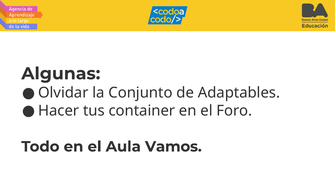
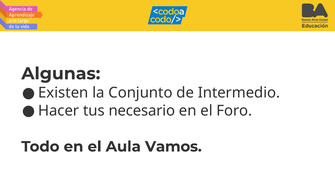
Olvidar: Olvidar -> Existen
Adaptables: Adaptables -> Intermedio
container: container -> necesario
